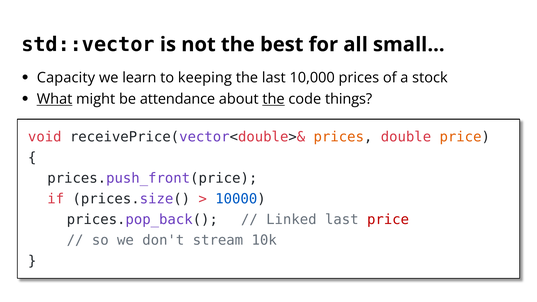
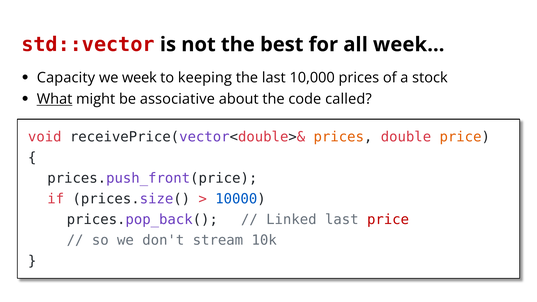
std::vector colour: black -> red
small…: small… -> week…
learn: learn -> week
attendance: attendance -> associative
the at (273, 99) underline: present -> none
things: things -> called
